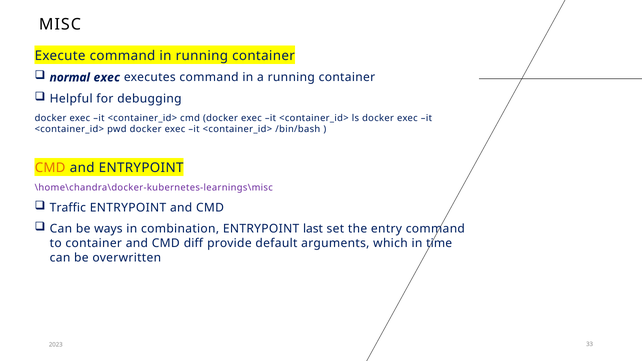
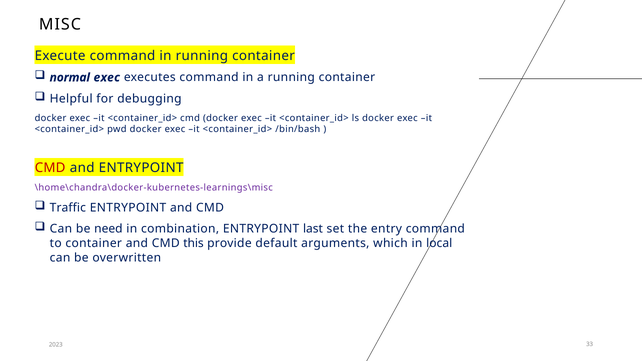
CMD at (50, 168) colour: orange -> red
ways: ways -> need
diff: diff -> this
time: time -> local
